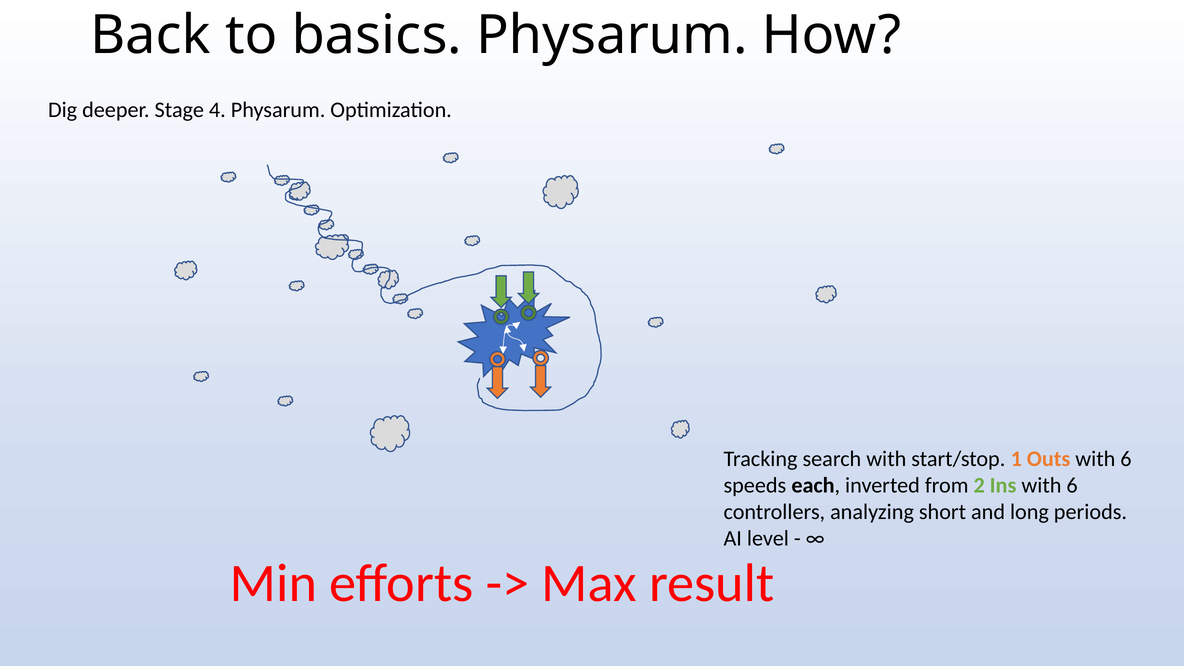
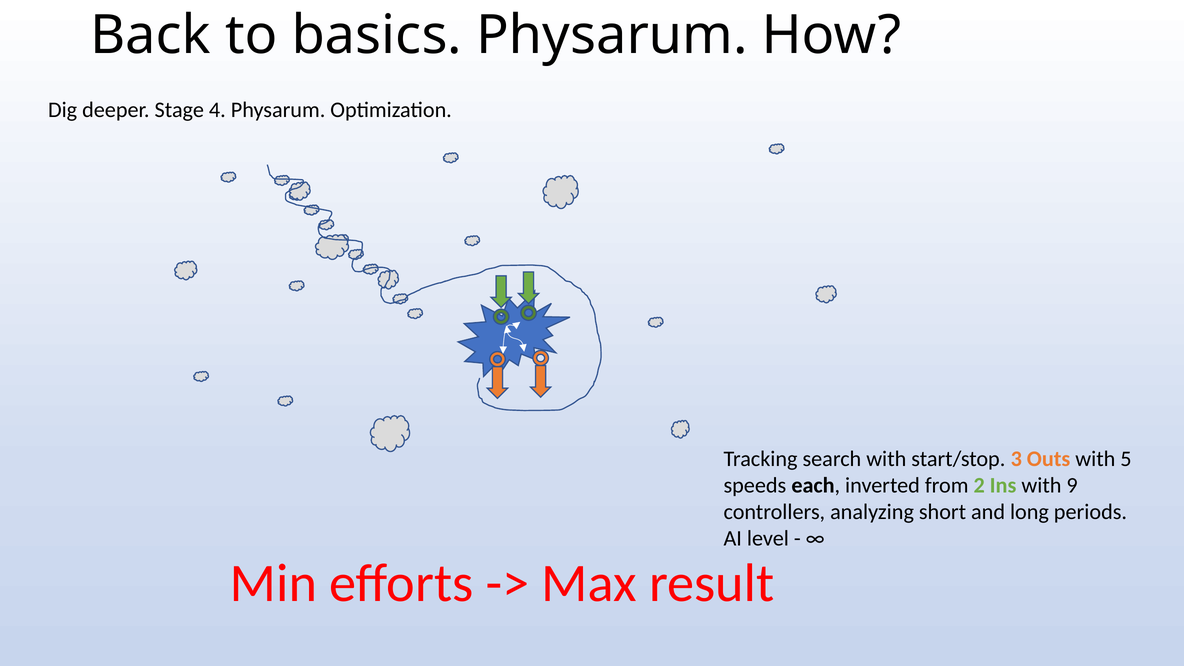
1: 1 -> 3
Outs with 6: 6 -> 5
Ins with 6: 6 -> 9
